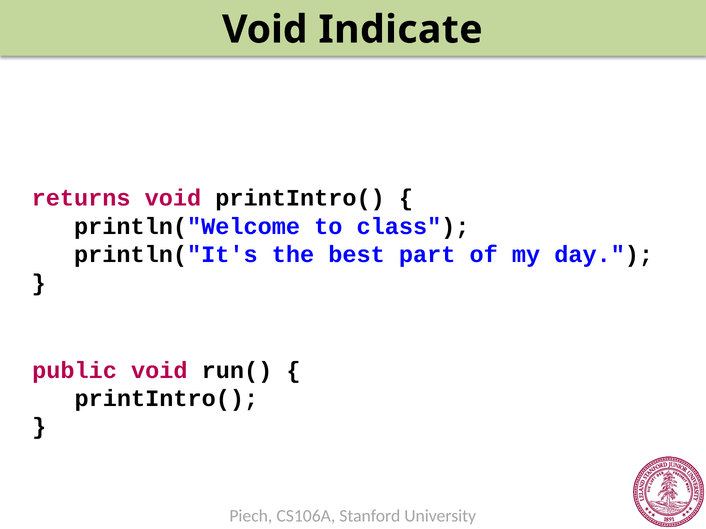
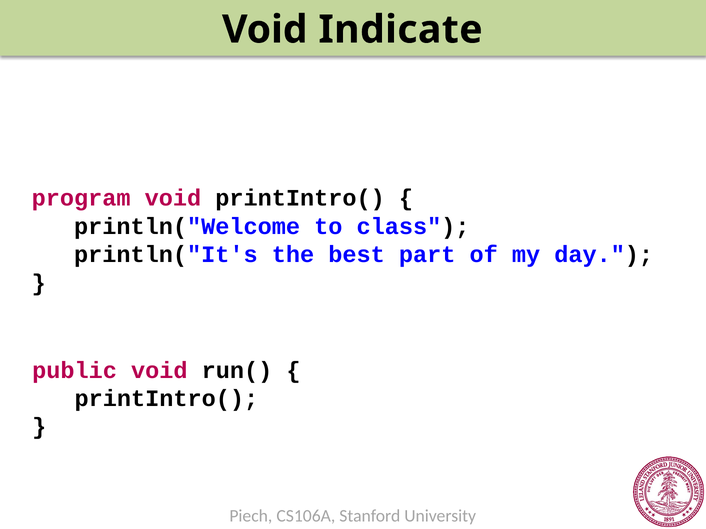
returns: returns -> program
